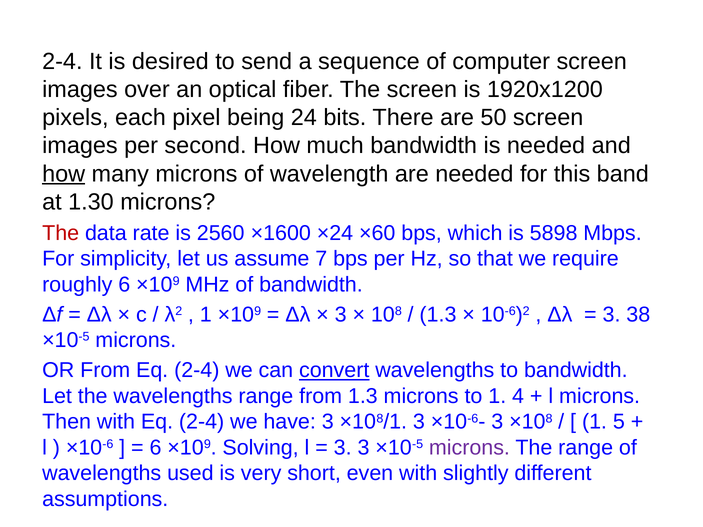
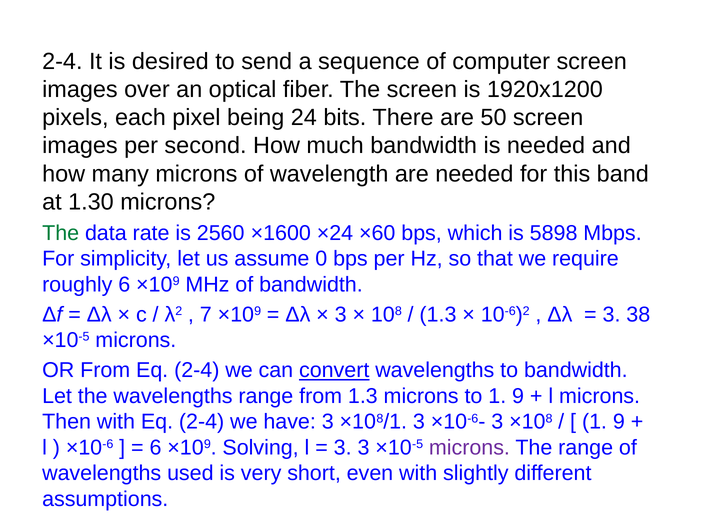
how at (64, 174) underline: present -> none
The at (61, 233) colour: red -> green
7: 7 -> 0
1 at (206, 315): 1 -> 7
to 1 4: 4 -> 9
5 at (619, 422): 5 -> 9
